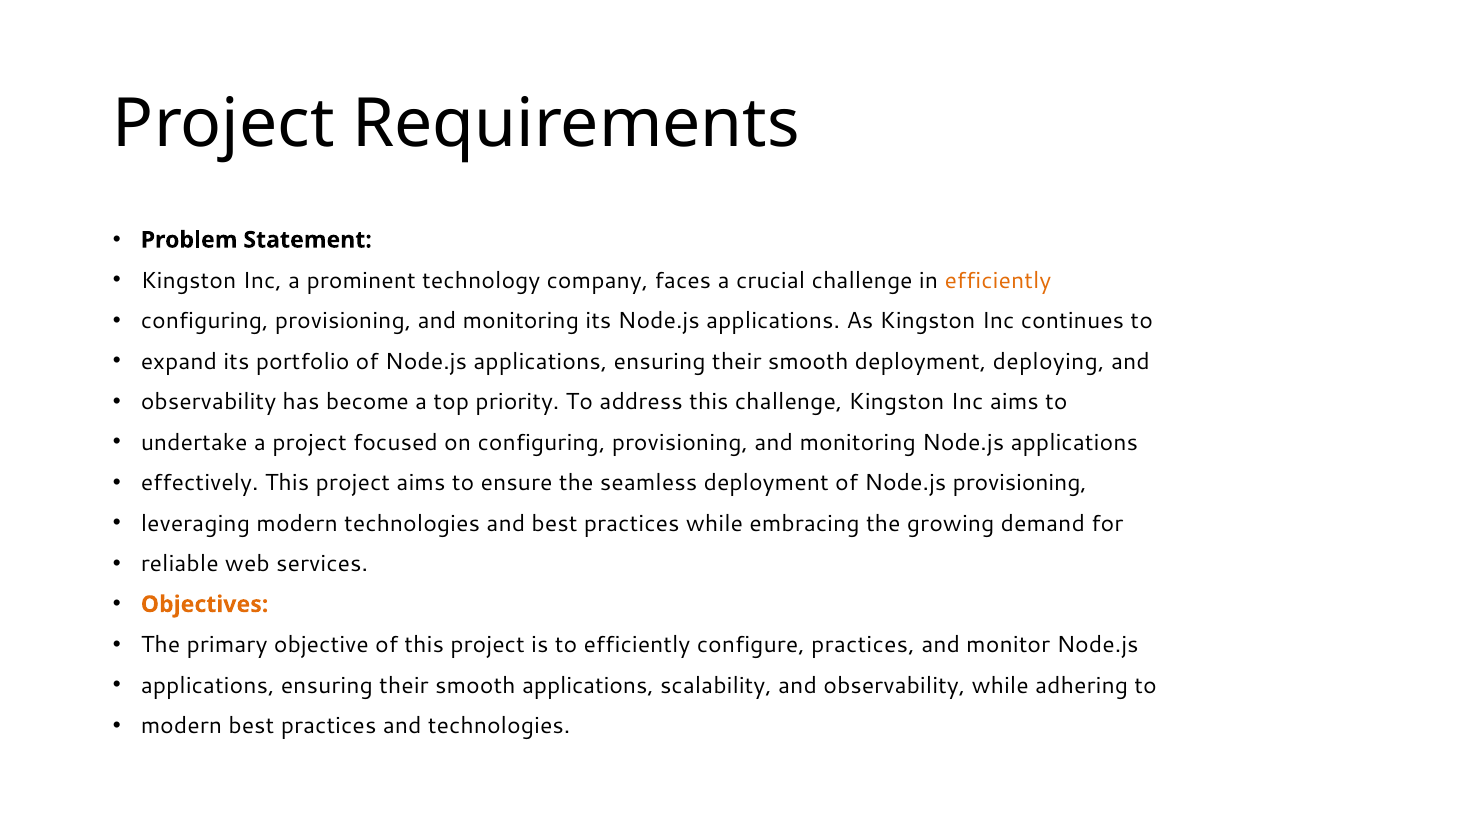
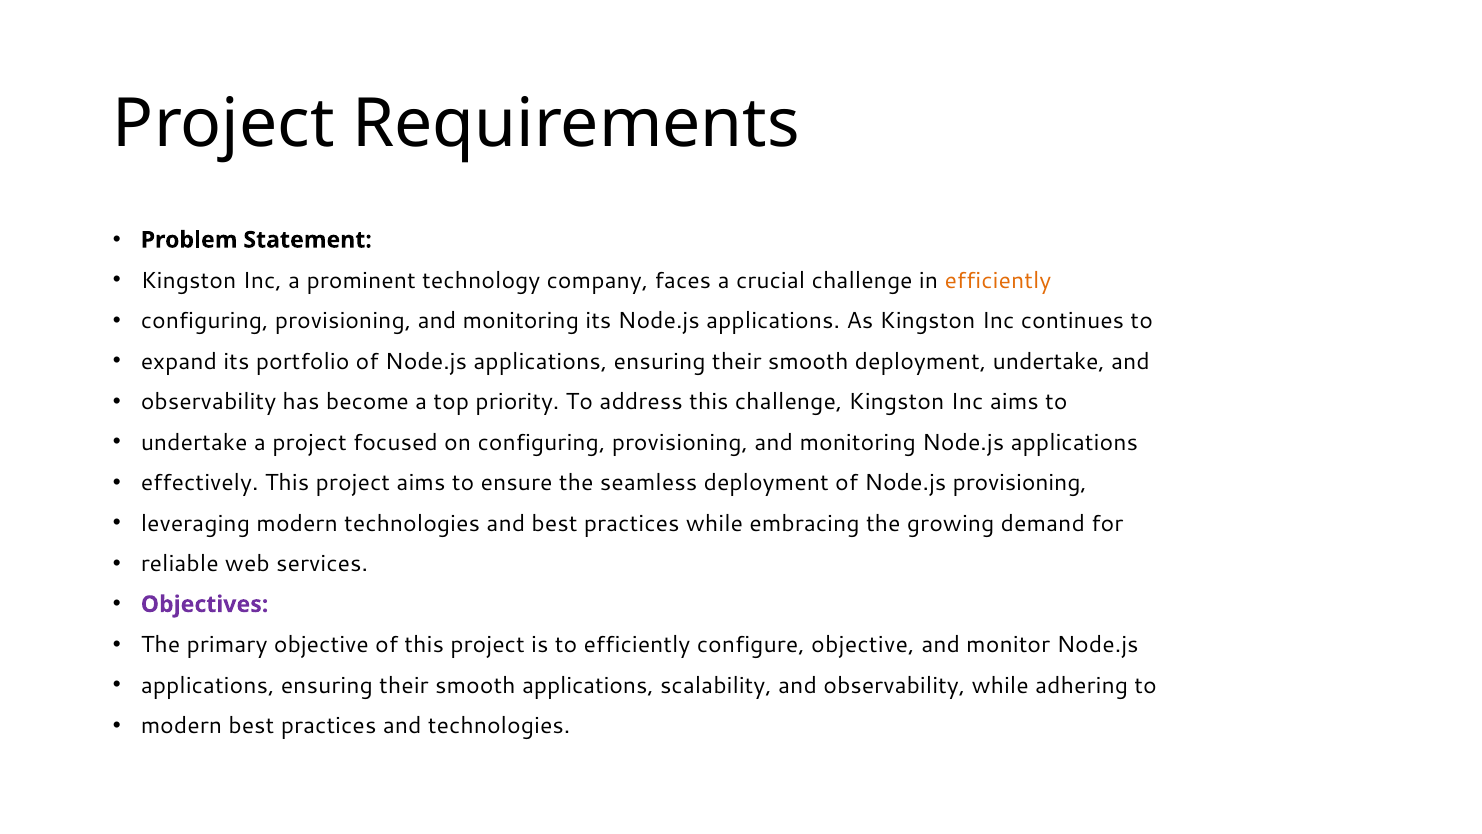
deployment deploying: deploying -> undertake
Objectives colour: orange -> purple
configure practices: practices -> objective
